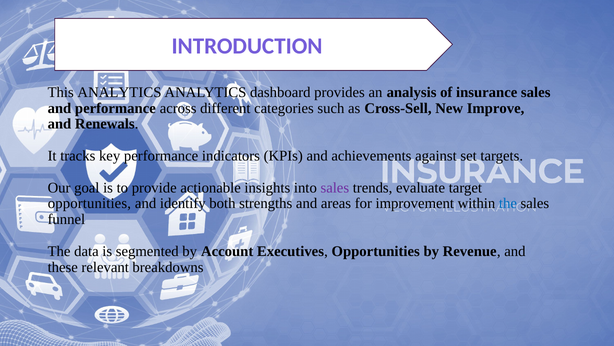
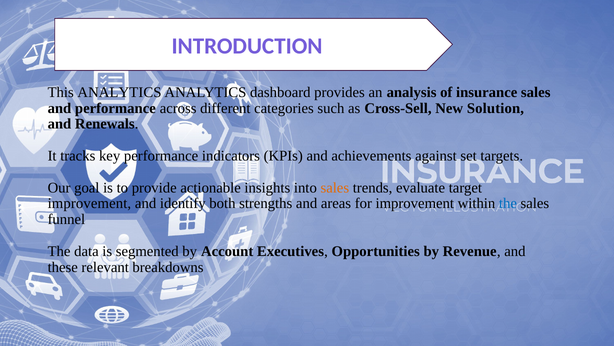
Improve: Improve -> Solution
sales at (335, 187) colour: purple -> orange
opportunities at (89, 203): opportunities -> improvement
